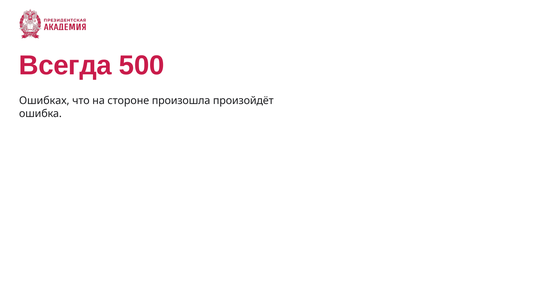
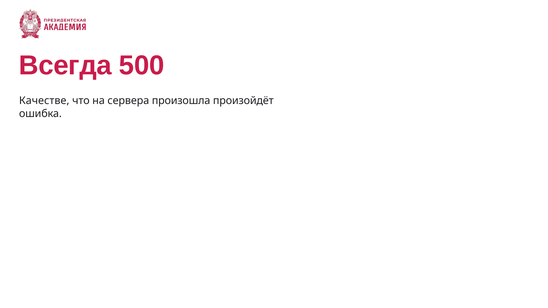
Ошибках: Ошибках -> Качестве
стороне: стороне -> сервера
